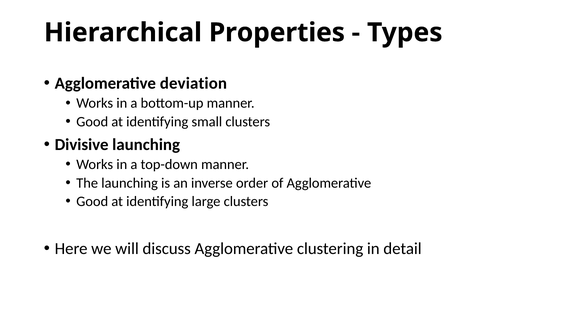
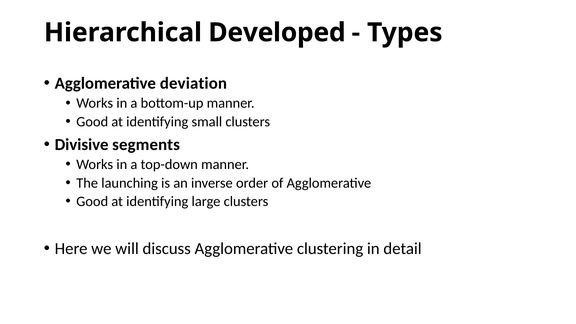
Properties: Properties -> Developed
Divisive launching: launching -> segments
